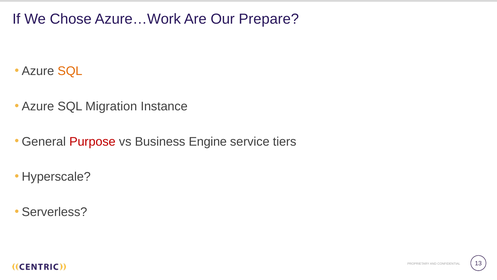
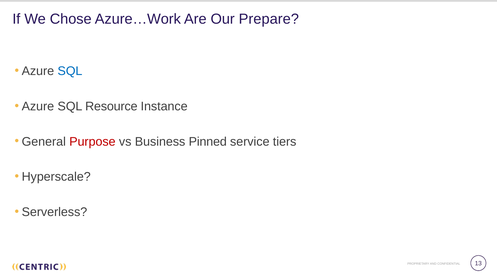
SQL at (70, 71) colour: orange -> blue
Migration: Migration -> Resource
Engine: Engine -> Pinned
